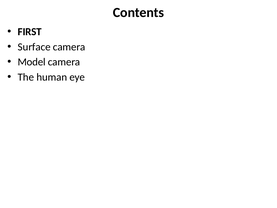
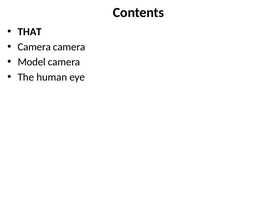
FIRST: FIRST -> THAT
Surface at (34, 47): Surface -> Camera
